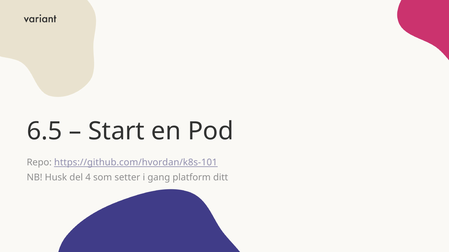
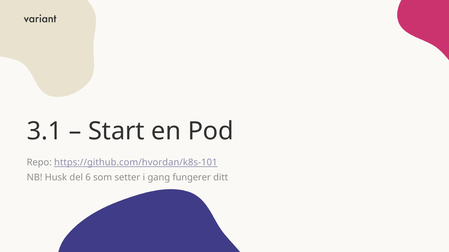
6.5: 6.5 -> 3.1
4: 4 -> 6
platform: platform -> fungerer
